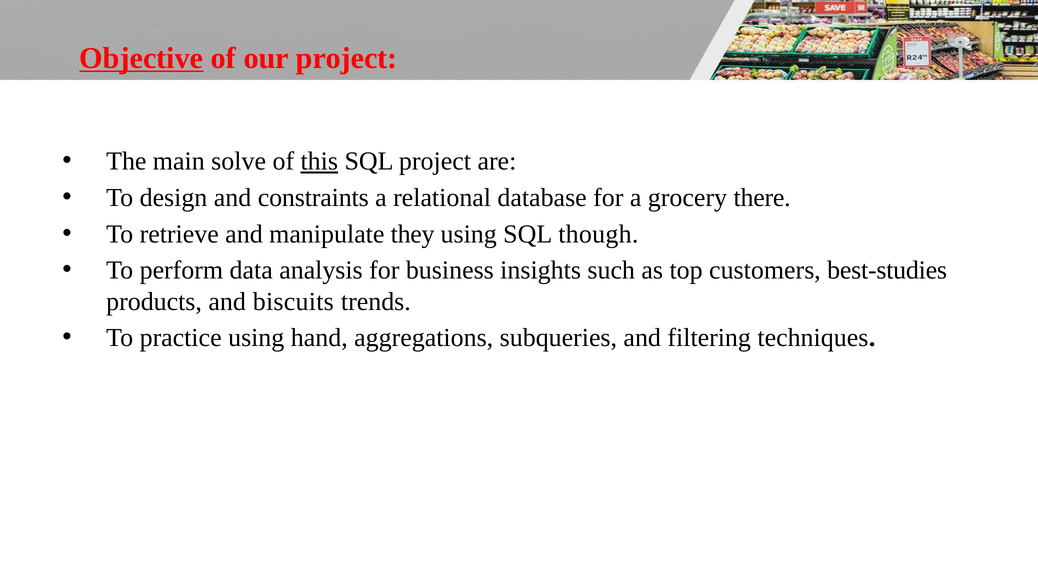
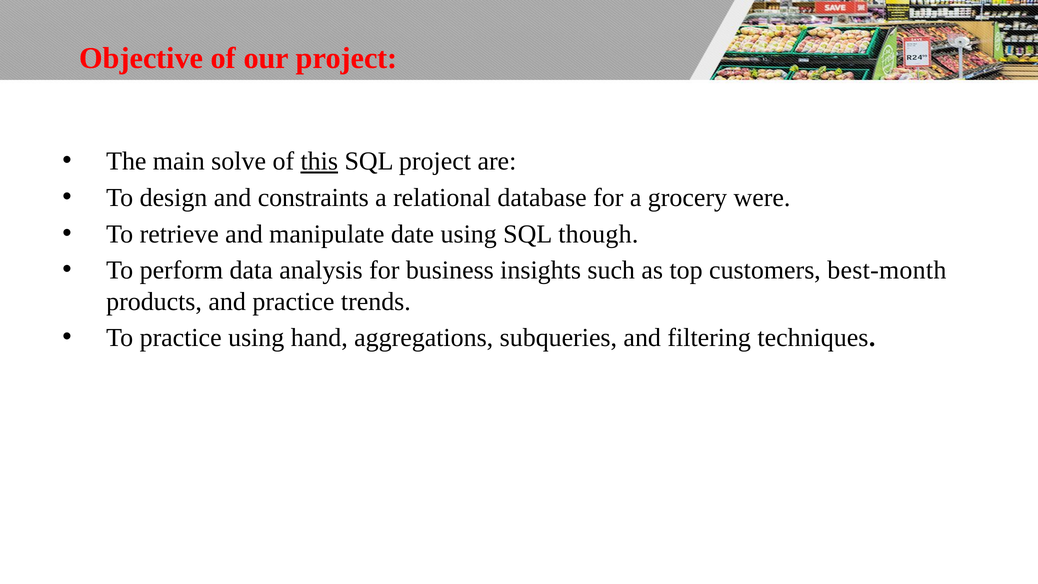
Objective underline: present -> none
there: there -> were
they: they -> date
best-studies: best-studies -> best-month
and biscuits: biscuits -> practice
